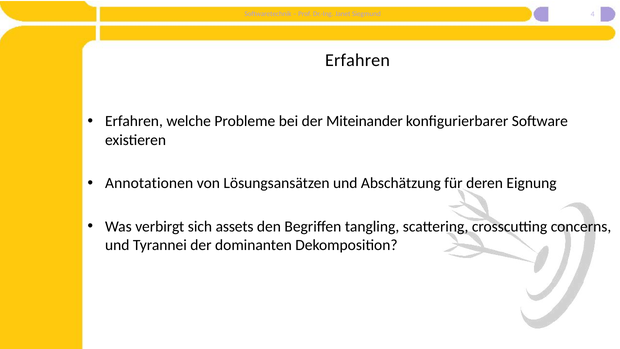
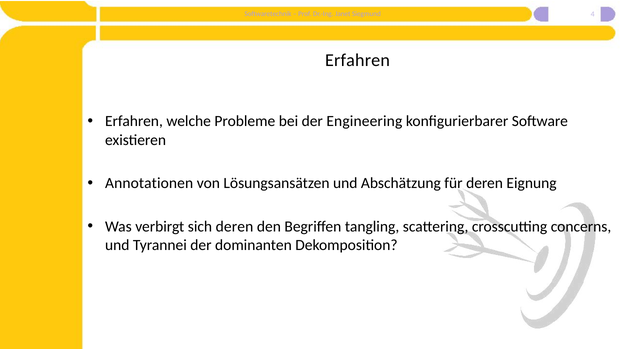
Miteinander: Miteinander -> Engineering
sich assets: assets -> deren
